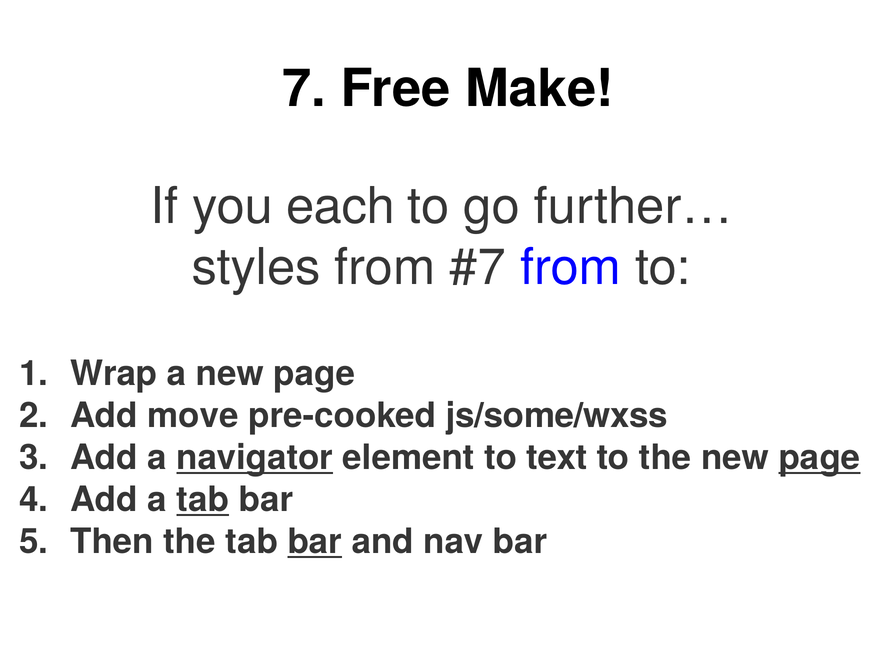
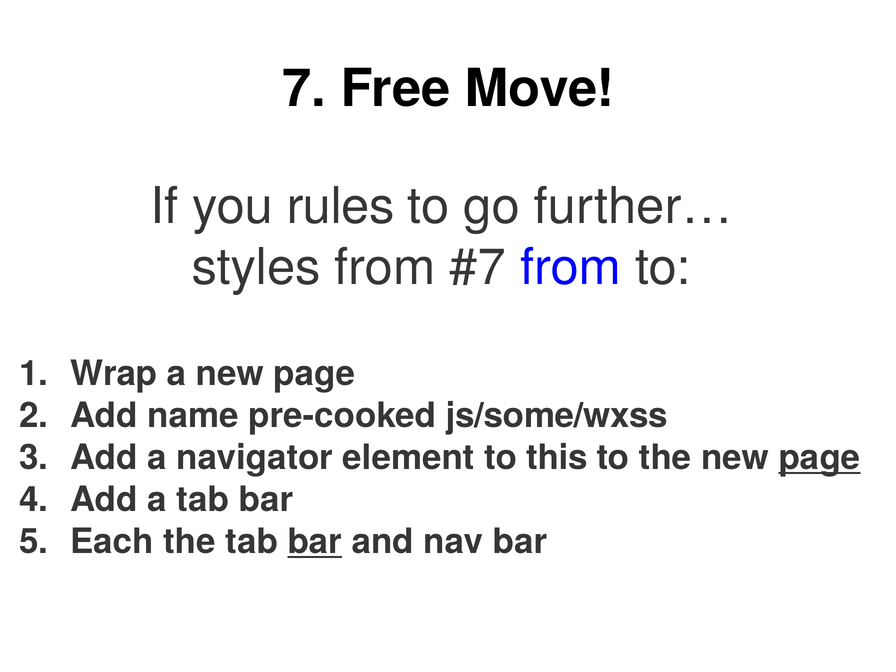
Make: Make -> Move
each: each -> rules
move: move -> name
navigator underline: present -> none
text: text -> this
tab at (203, 500) underline: present -> none
Then: Then -> Each
